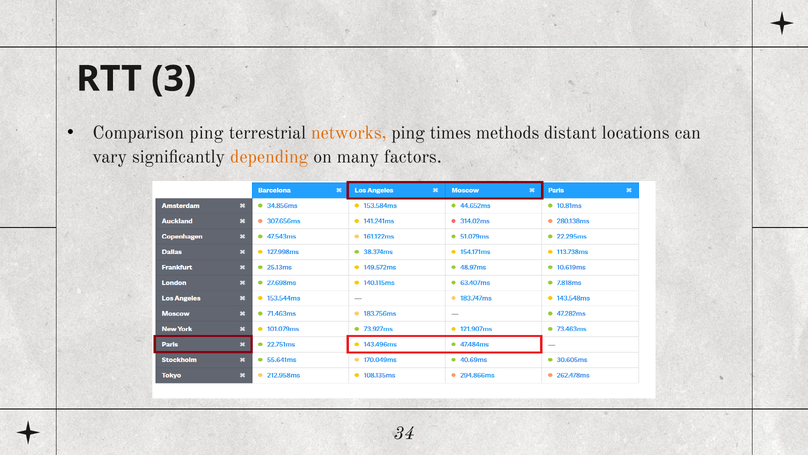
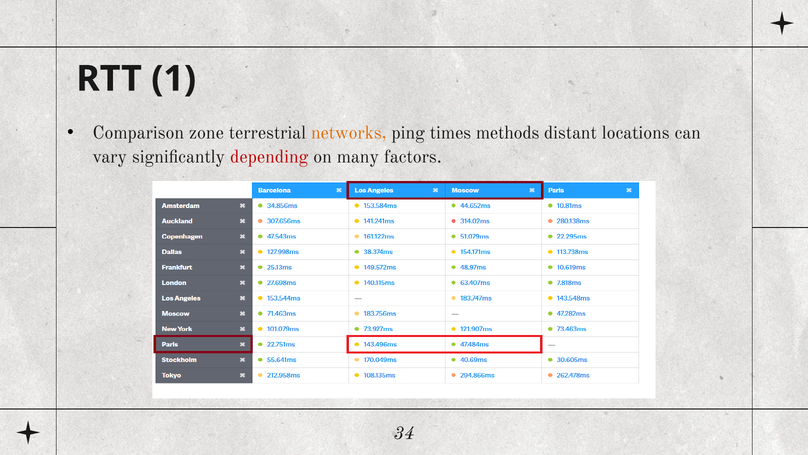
3: 3 -> 1
Comparison ping: ping -> zone
depending colour: orange -> red
